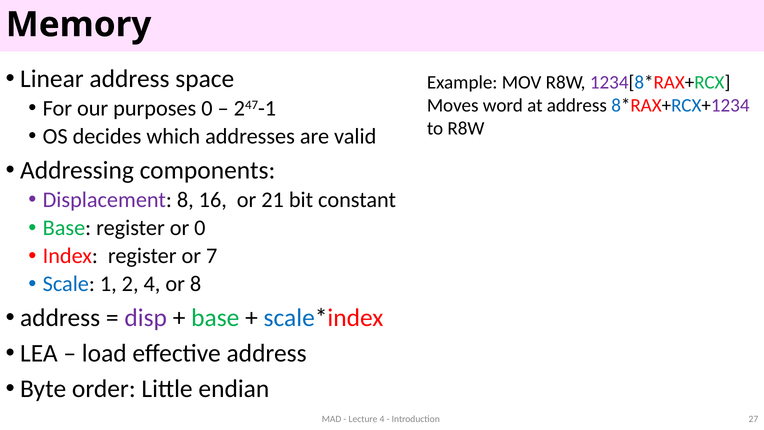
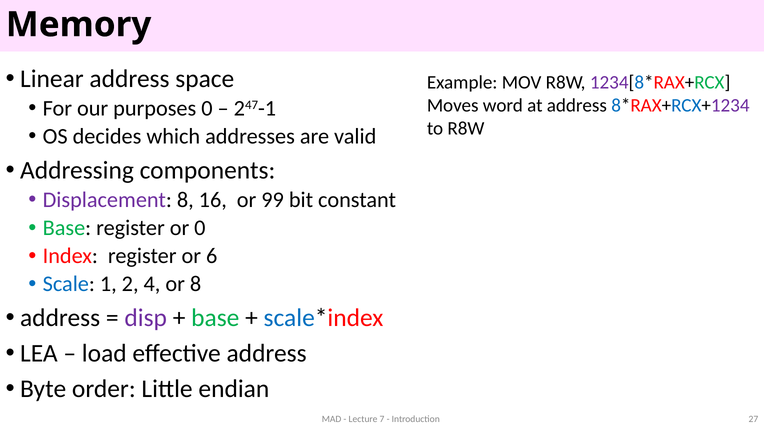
21: 21 -> 99
7: 7 -> 6
Lecture 4: 4 -> 7
